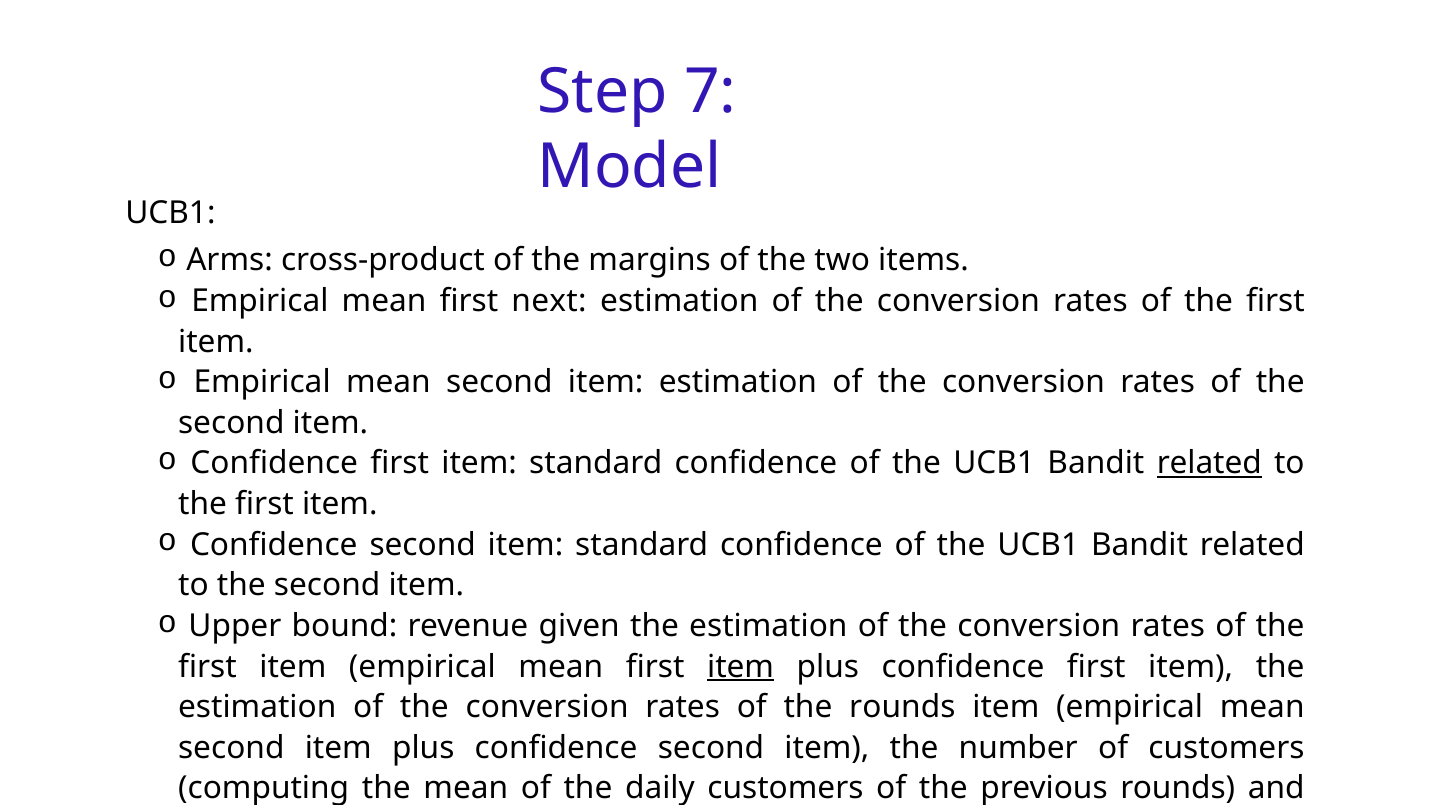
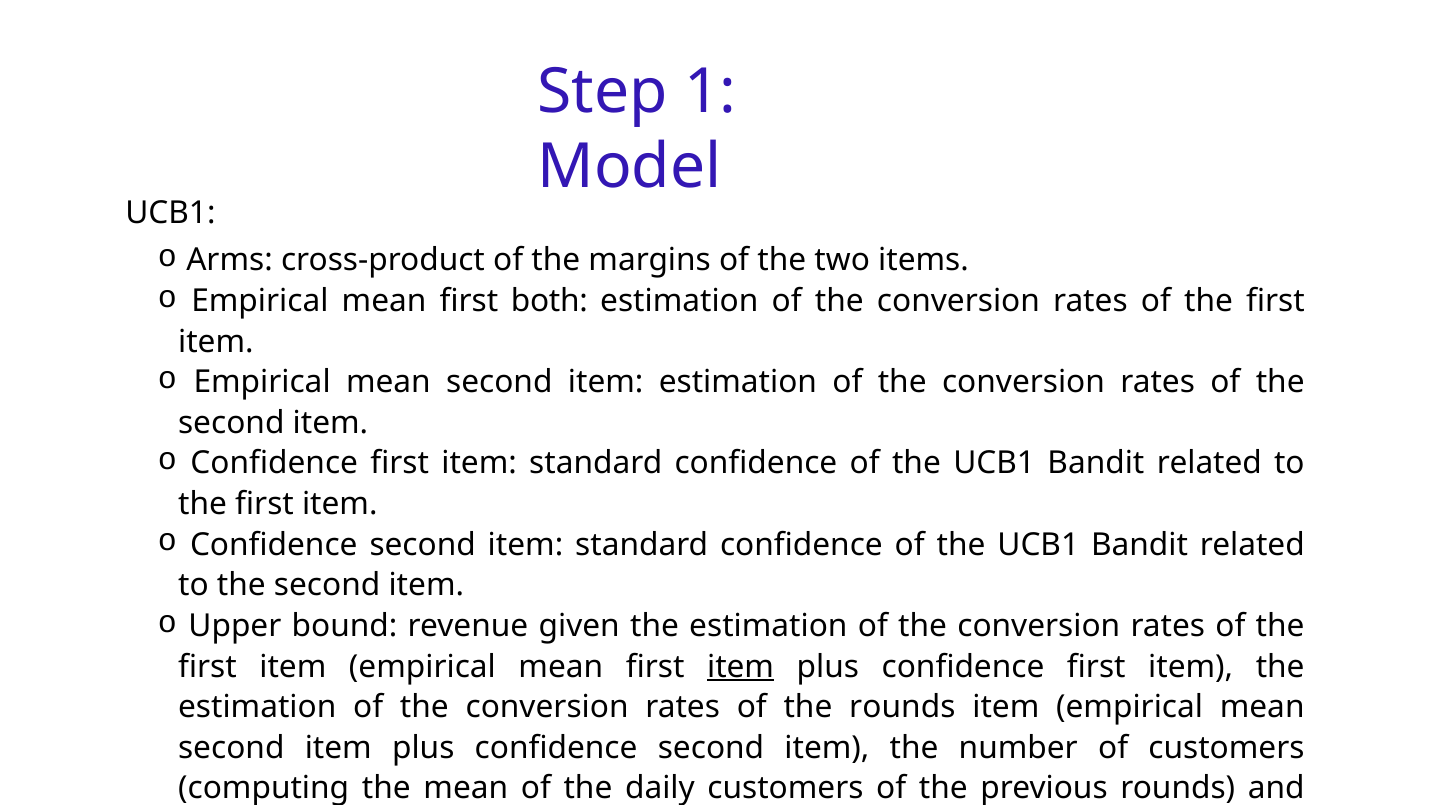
7: 7 -> 1
next: next -> both
related at (1209, 463) underline: present -> none
